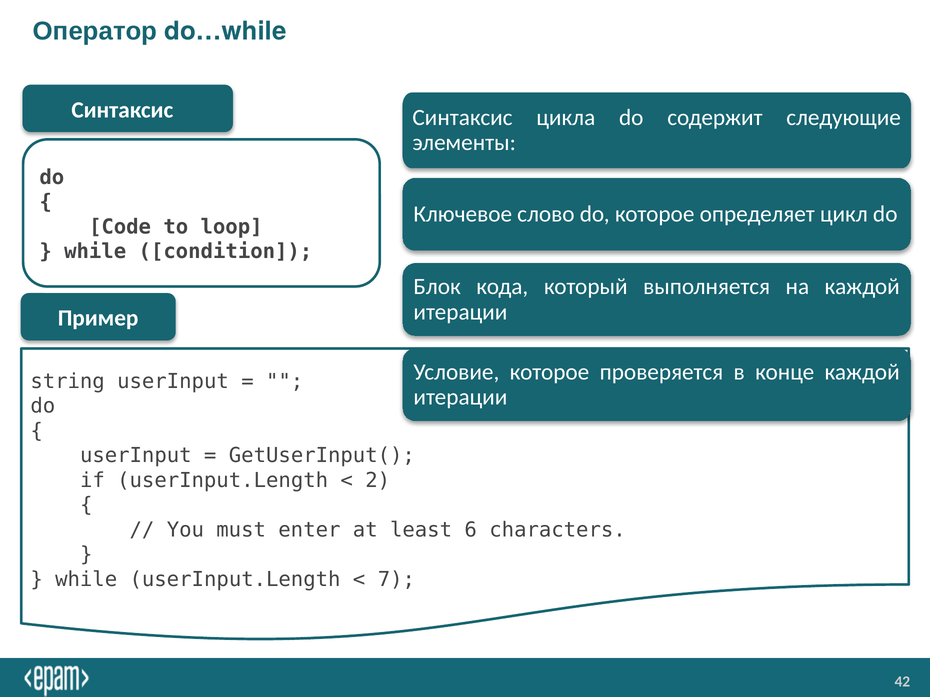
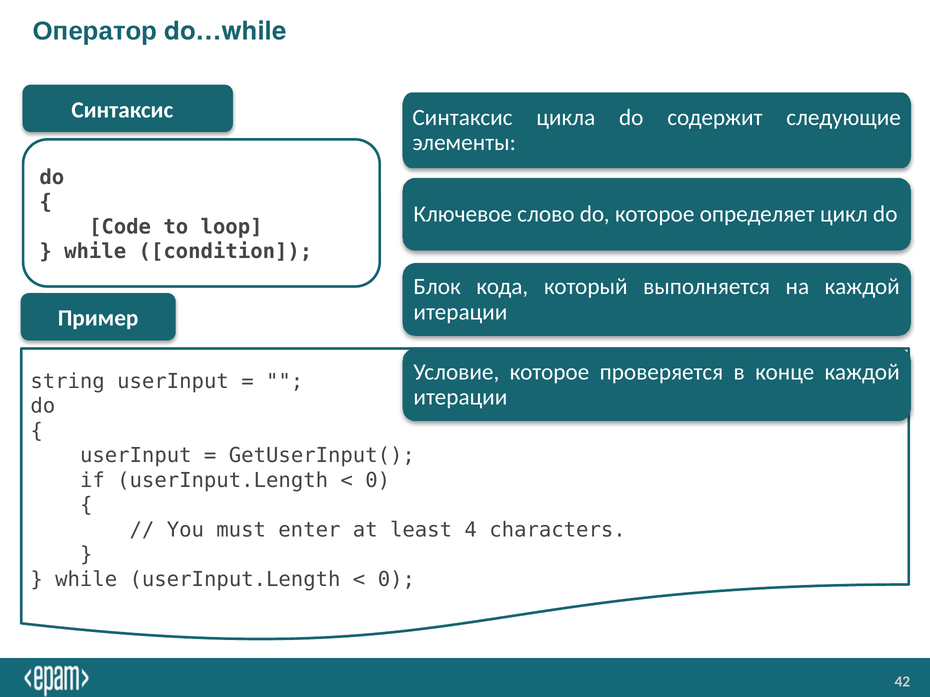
2 at (378, 481): 2 -> 0
6: 6 -> 4
7 at (396, 580): 7 -> 0
